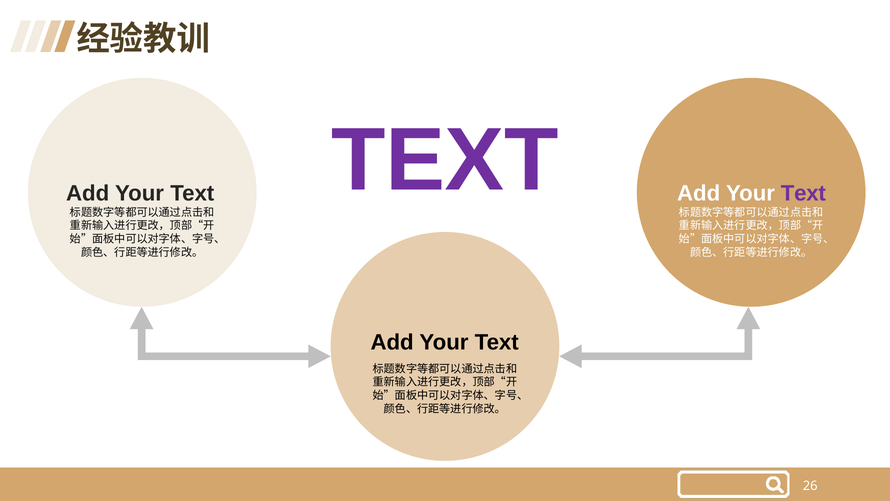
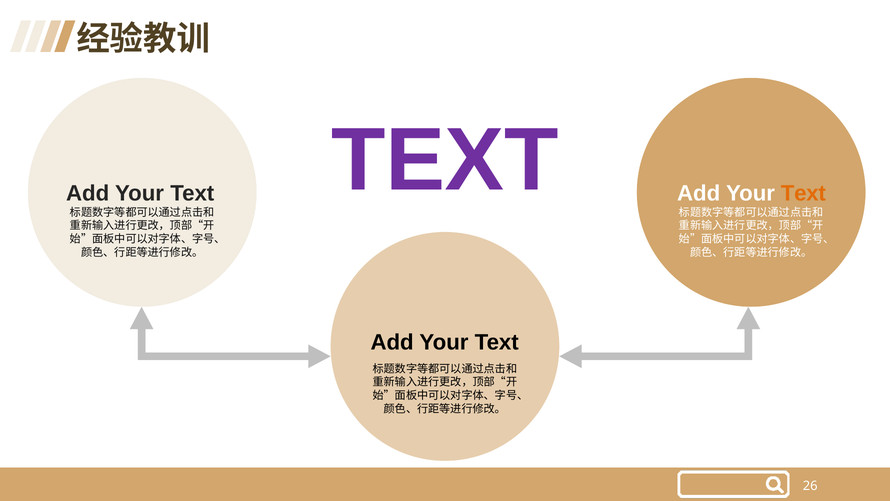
Text at (803, 193) colour: purple -> orange
